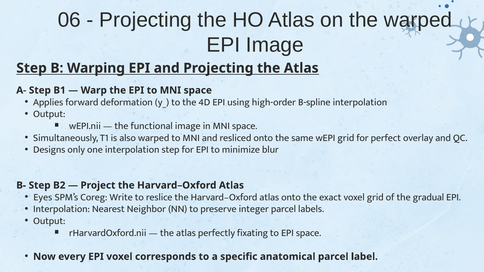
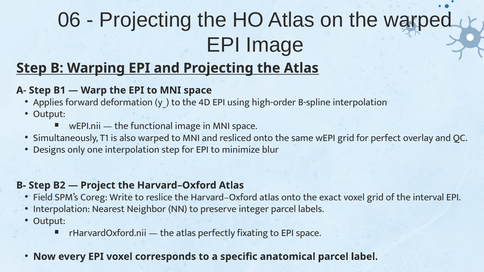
Eyes: Eyes -> Field
gradual: gradual -> interval
